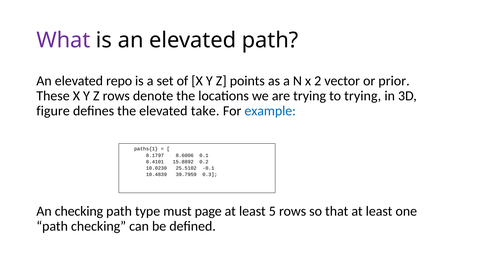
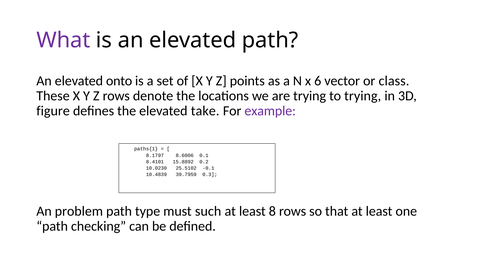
repo: repo -> onto
2: 2 -> 6
prior: prior -> class
example colour: blue -> purple
An checking: checking -> problem
page: page -> such
5: 5 -> 8
